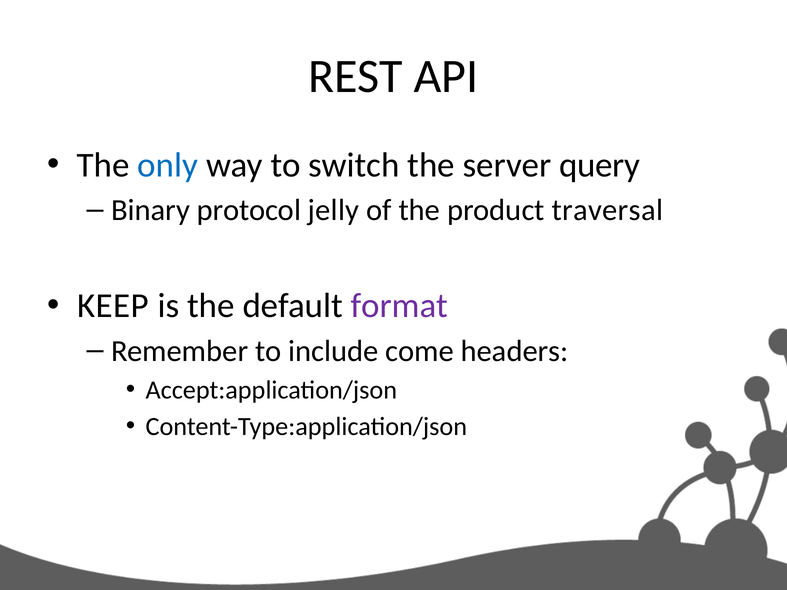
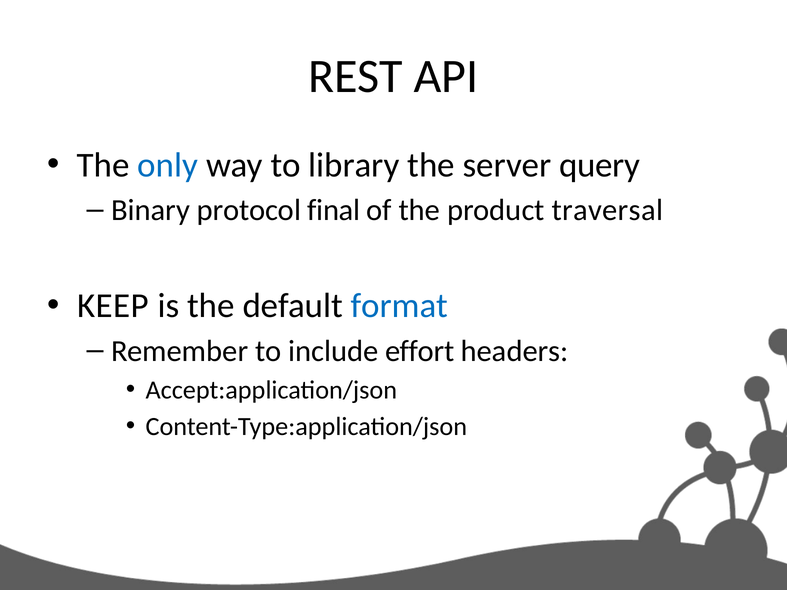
switch: switch -> library
jelly: jelly -> final
format colour: purple -> blue
come: come -> effort
